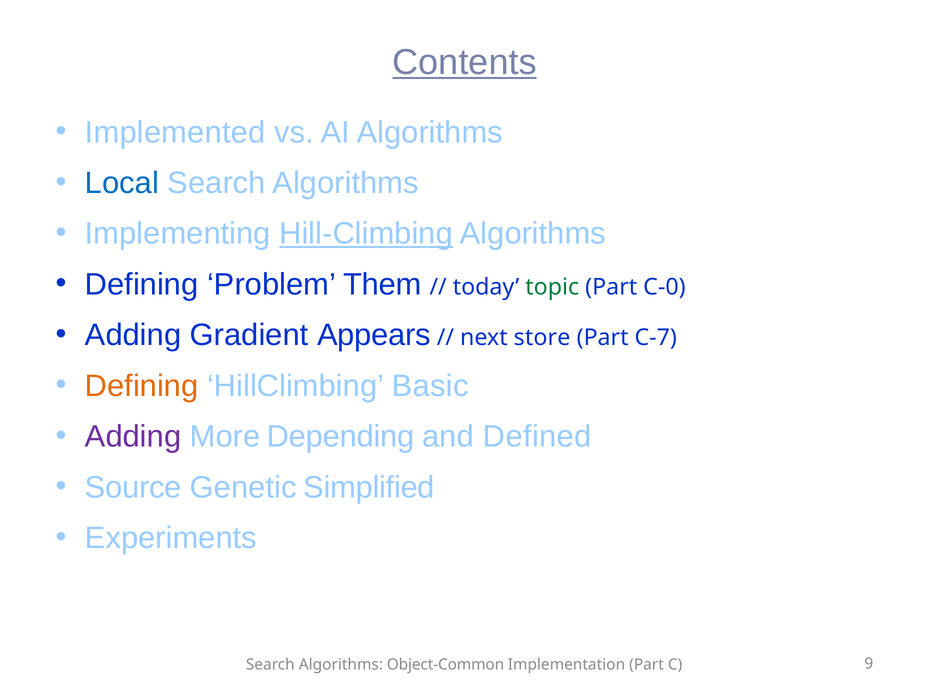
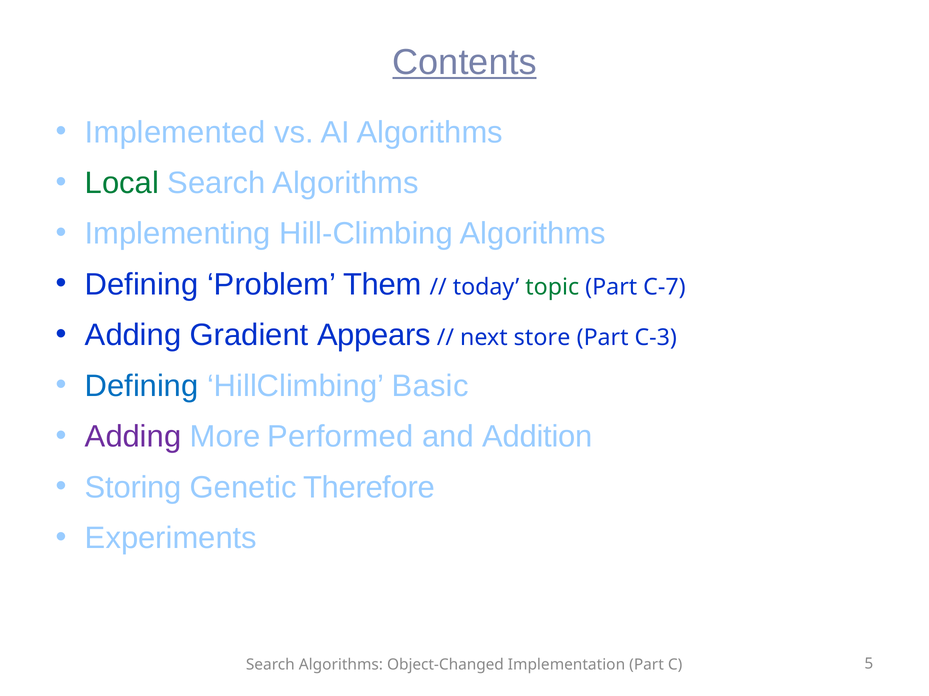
Local colour: blue -> green
Hill-Climbing underline: present -> none
C-0: C-0 -> C-7
C-7: C-7 -> C-3
Defining at (142, 386) colour: orange -> blue
Depending: Depending -> Performed
Defined: Defined -> Addition
Source: Source -> Storing
Simplified: Simplified -> Therefore
Object-Common: Object-Common -> Object-Changed
9: 9 -> 5
